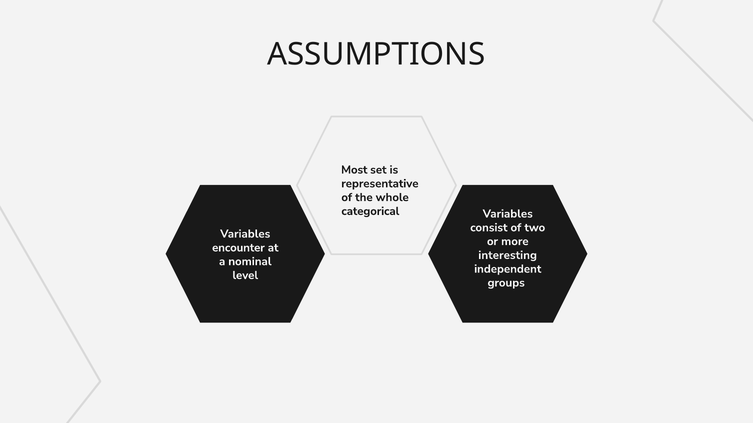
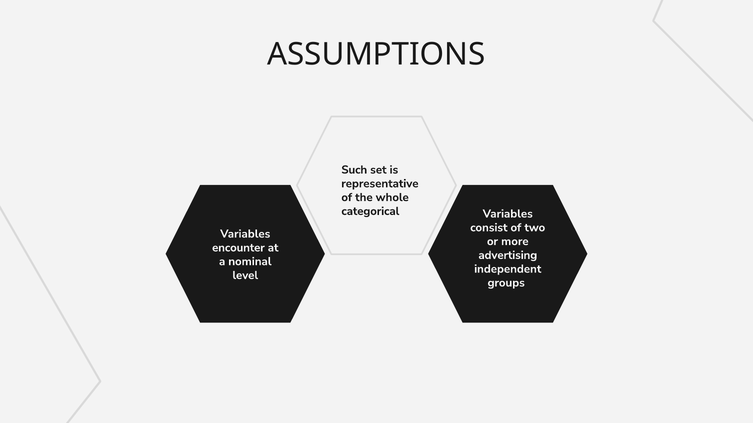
Most: Most -> Such
interesting: interesting -> advertising
